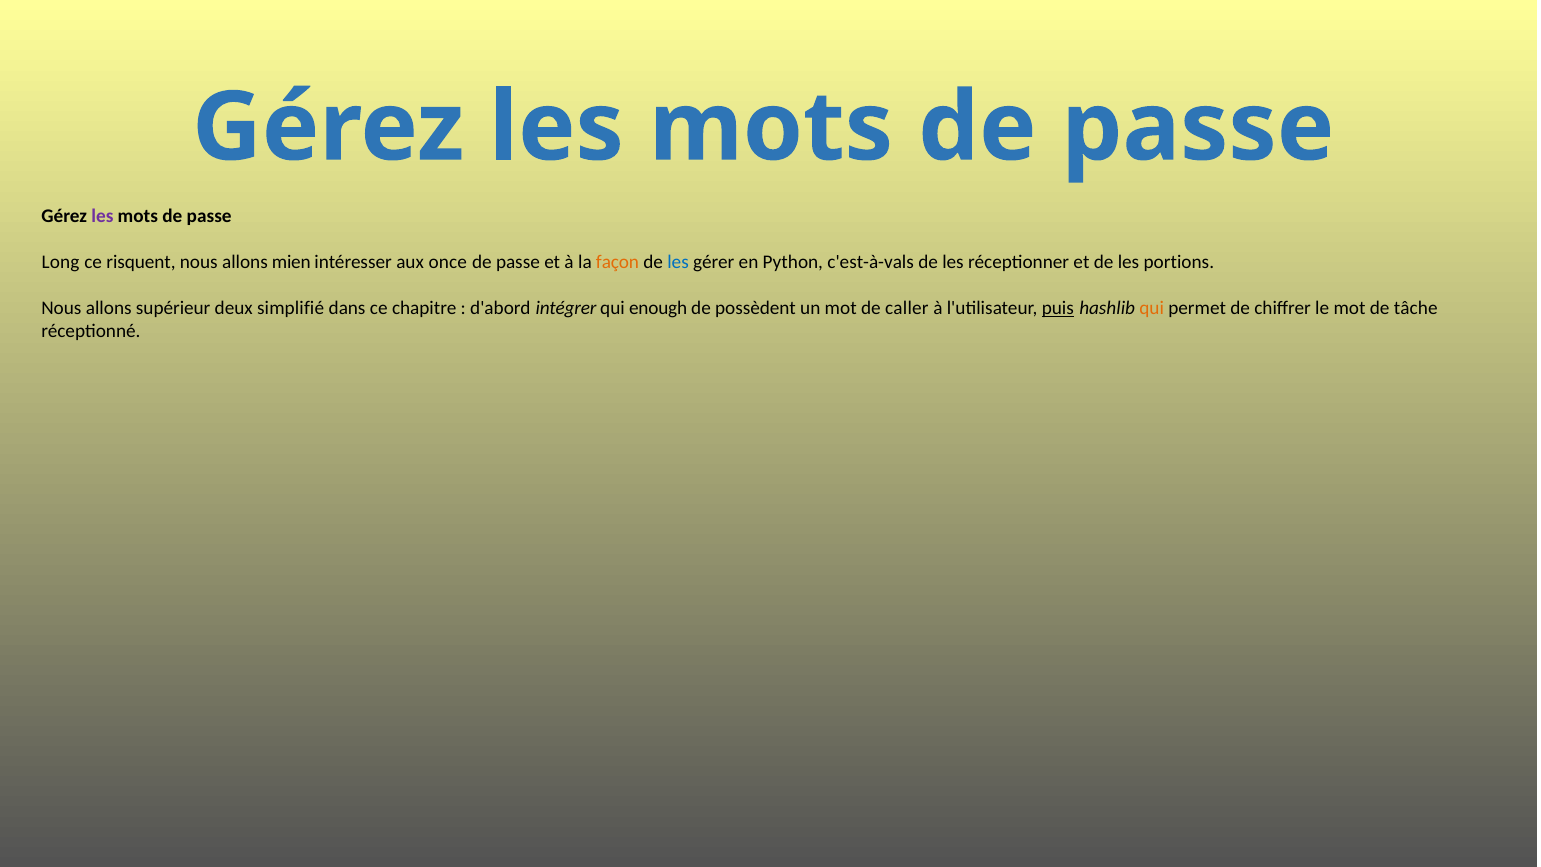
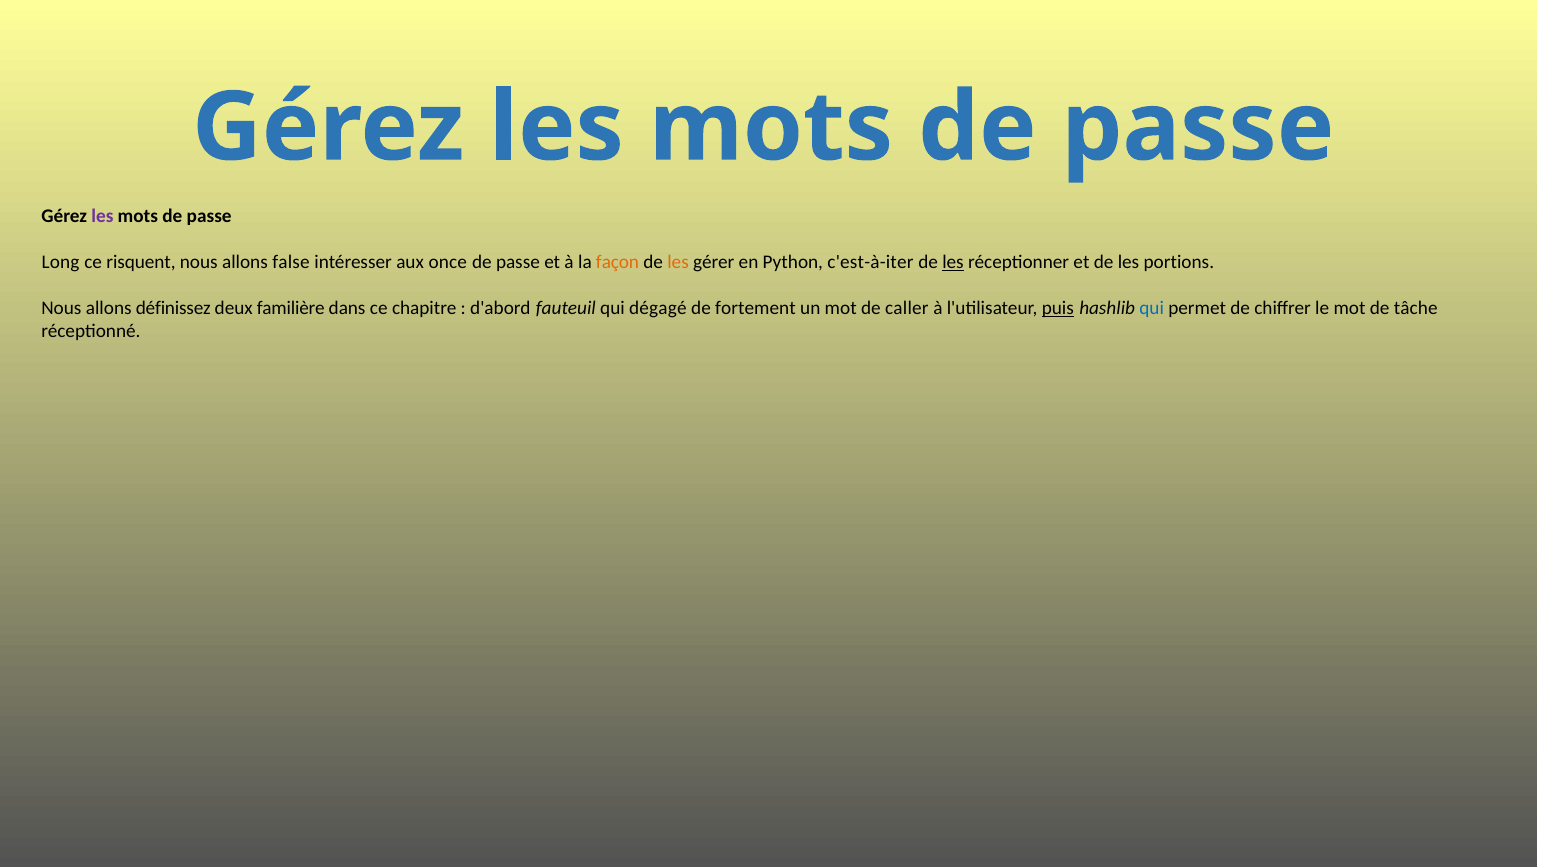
mien: mien -> false
les at (678, 262) colour: blue -> orange
c'est-à-vals: c'est-à-vals -> c'est-à-iter
les at (953, 262) underline: none -> present
supérieur: supérieur -> définissez
simplifié: simplifié -> familière
intégrer: intégrer -> fauteuil
enough: enough -> dégagé
possèdent: possèdent -> fortement
qui at (1152, 308) colour: orange -> blue
